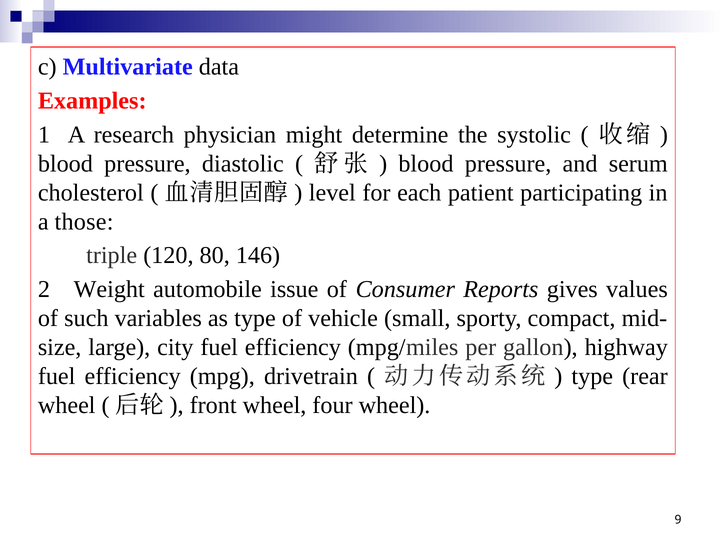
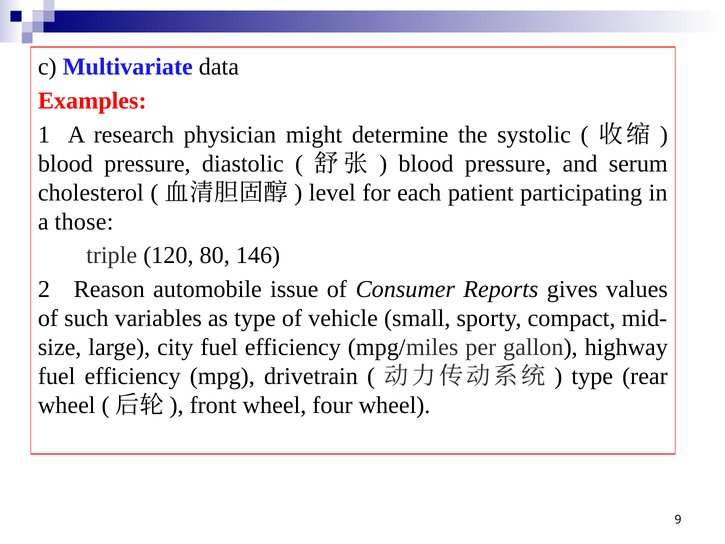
Weight: Weight -> Reason
